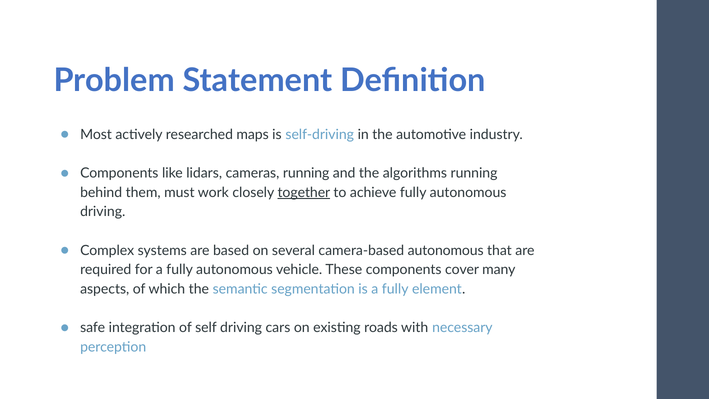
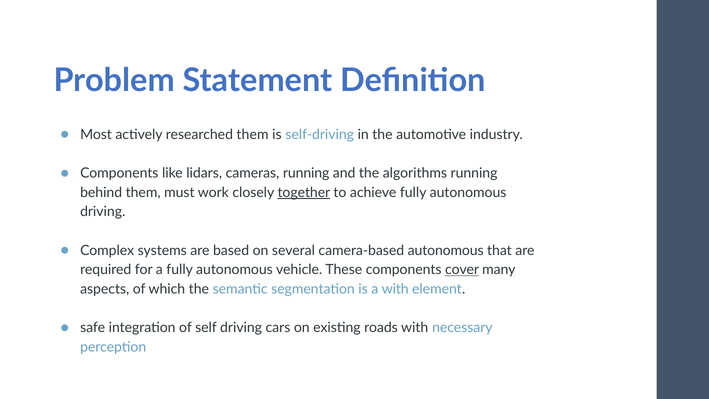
researched maps: maps -> them
cover underline: none -> present
is a fully: fully -> with
